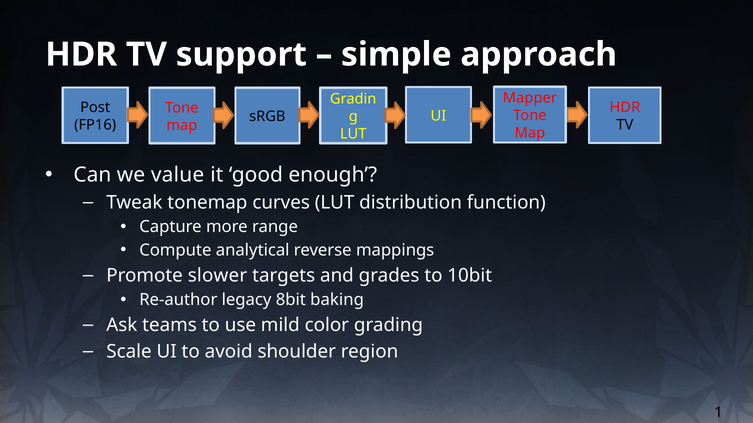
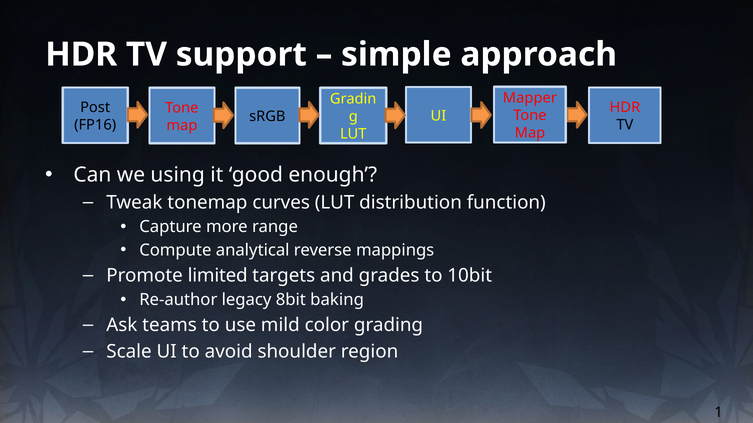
value: value -> using
slower: slower -> limited
